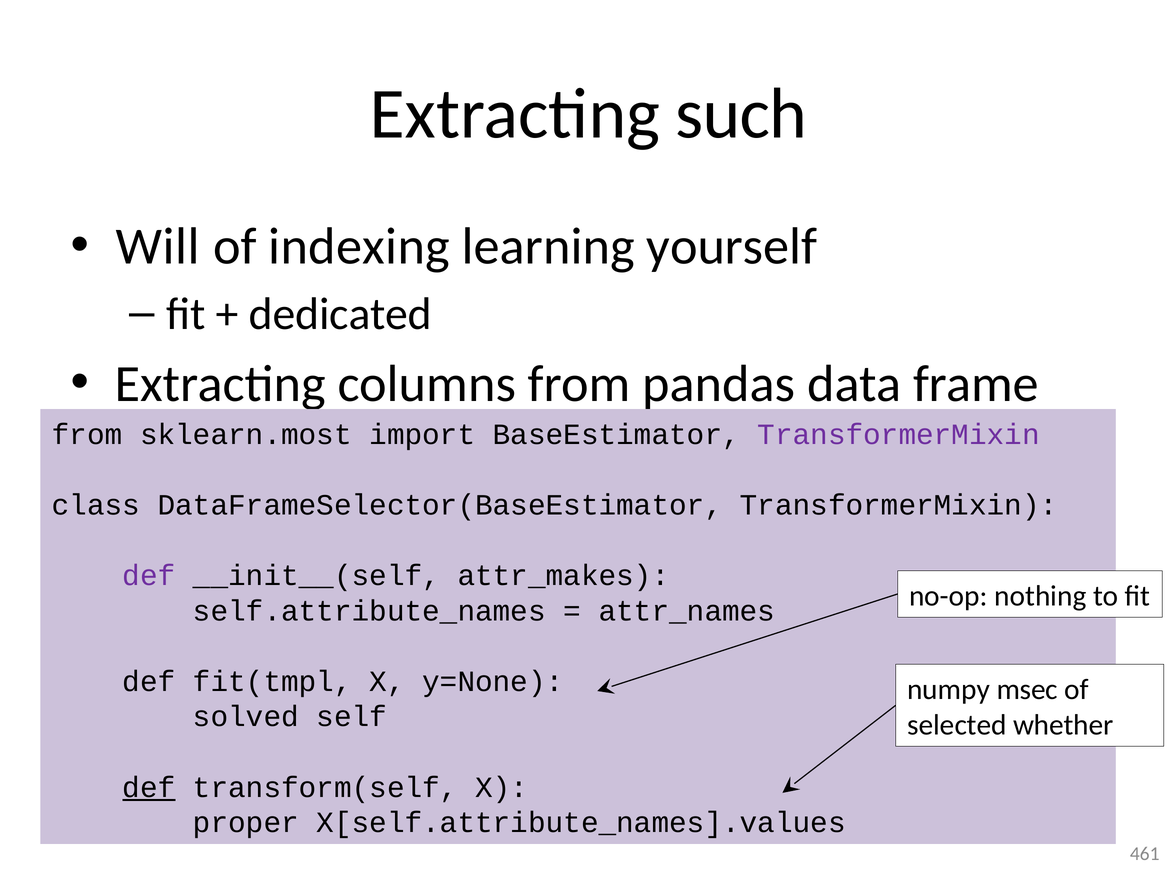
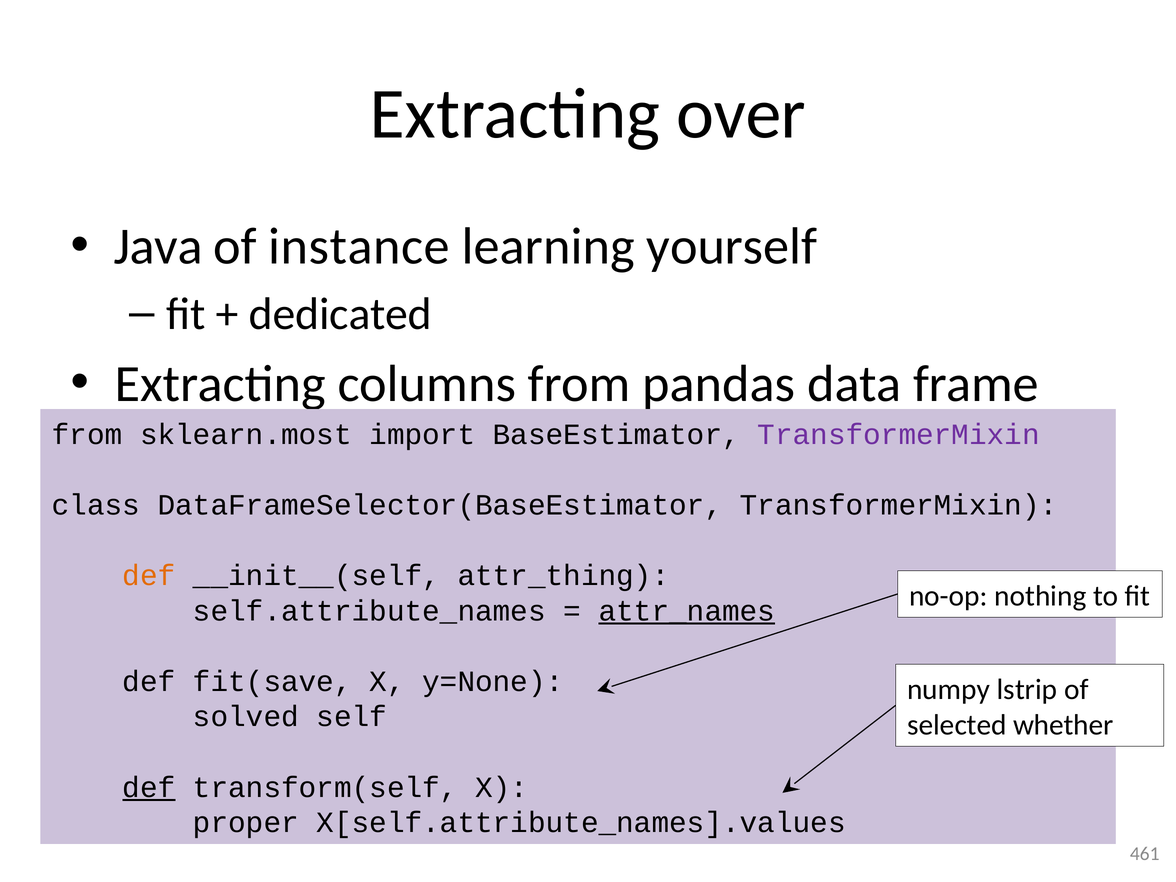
such: such -> over
Will: Will -> Java
indexing: indexing -> instance
def at (149, 576) colour: purple -> orange
attr_makes: attr_makes -> attr_thing
attr_names underline: none -> present
fit(tmpl: fit(tmpl -> fit(save
msec: msec -> lstrip
